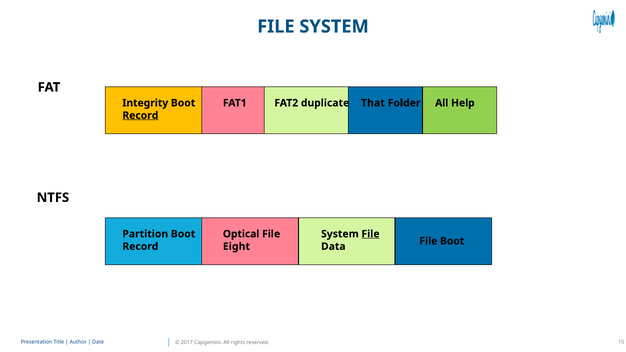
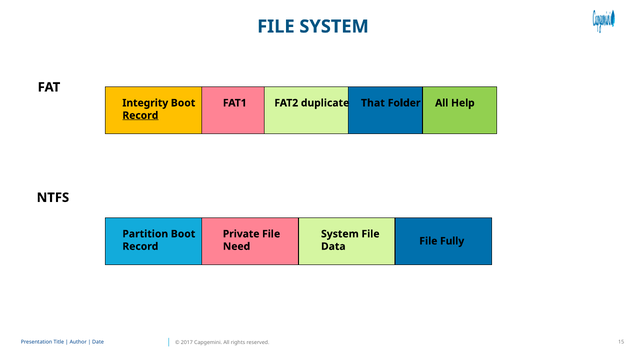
Optical: Optical -> Private
File at (370, 234) underline: present -> none
File Boot: Boot -> Fully
Eight: Eight -> Need
